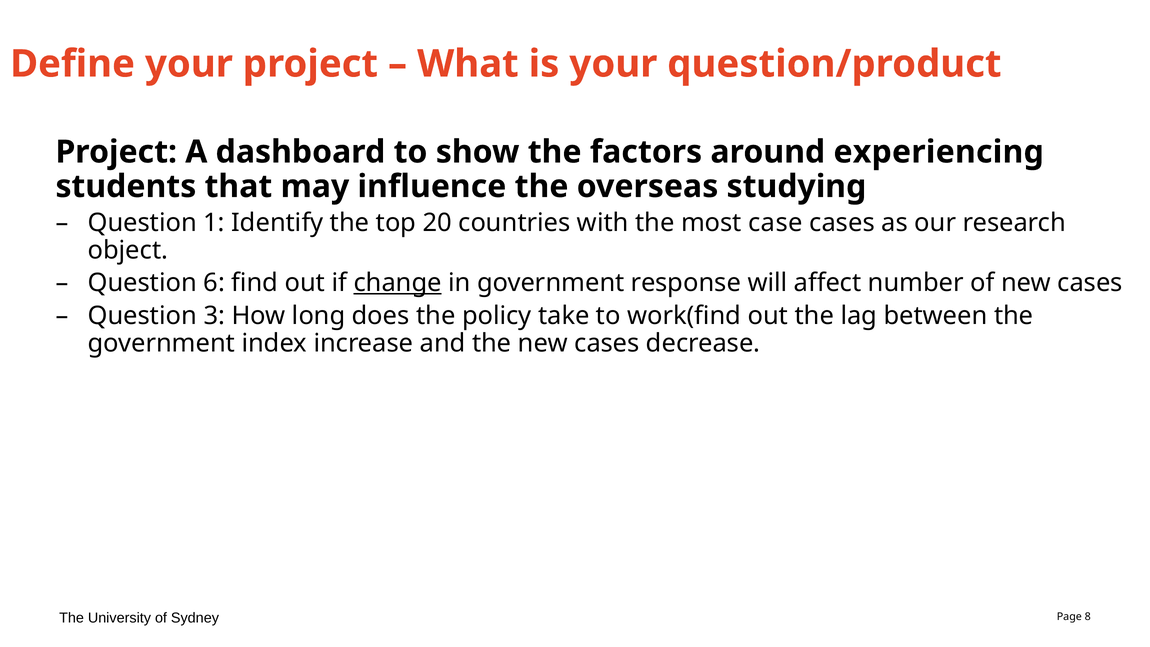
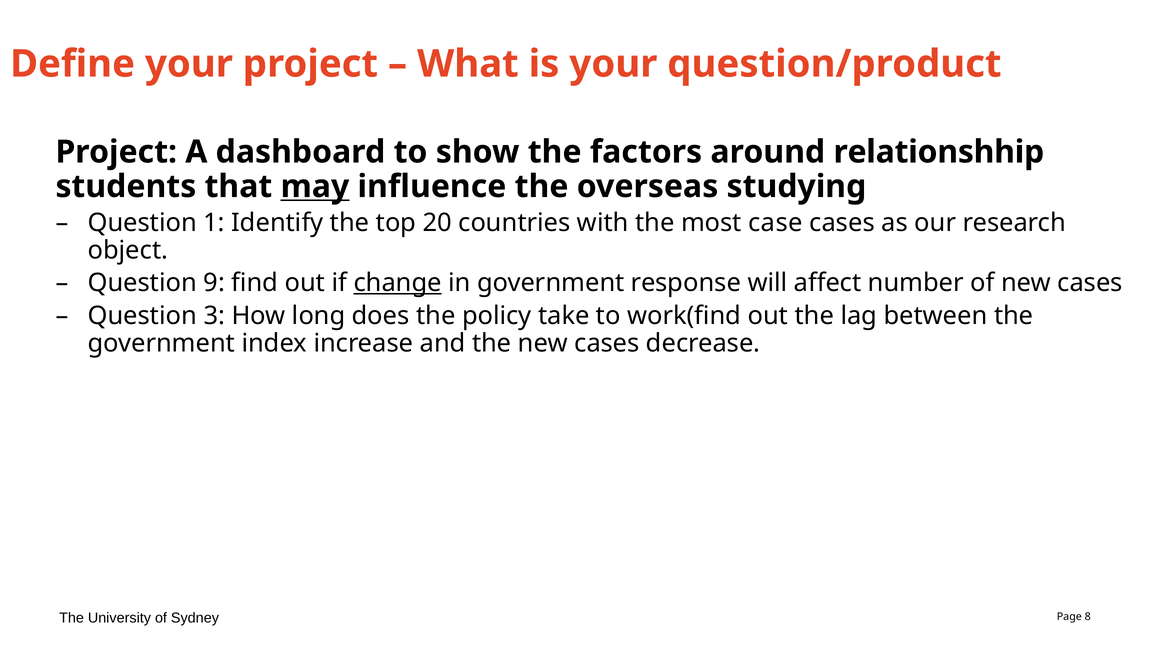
experiencing: experiencing -> relationshhip
may underline: none -> present
6: 6 -> 9
